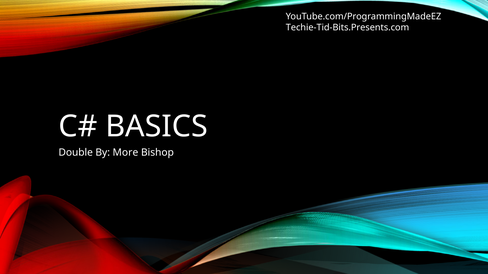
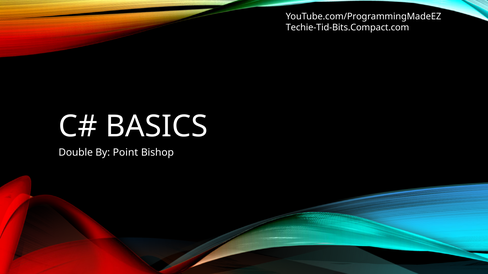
Techie-Tid-Bits.Presents.com: Techie-Tid-Bits.Presents.com -> Techie-Tid-Bits.Compact.com
More: More -> Point
